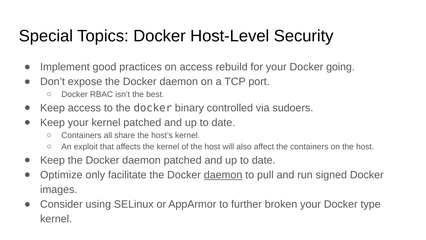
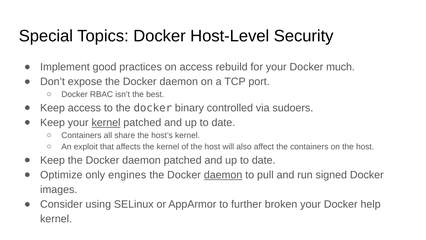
going: going -> much
kernel at (106, 122) underline: none -> present
facilitate: facilitate -> engines
type: type -> help
